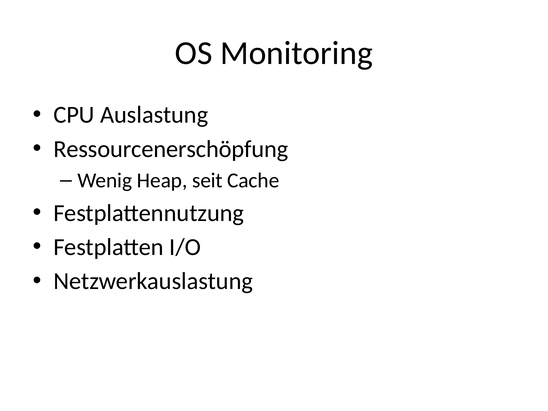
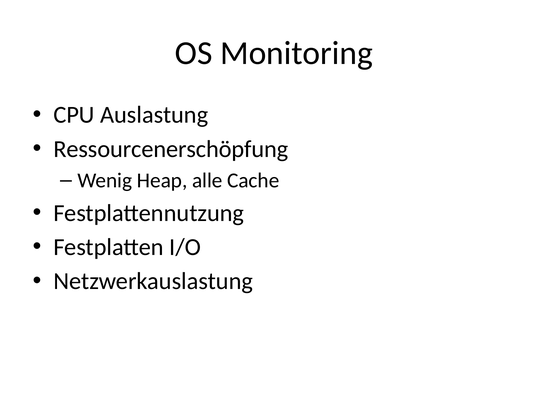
seit: seit -> alle
